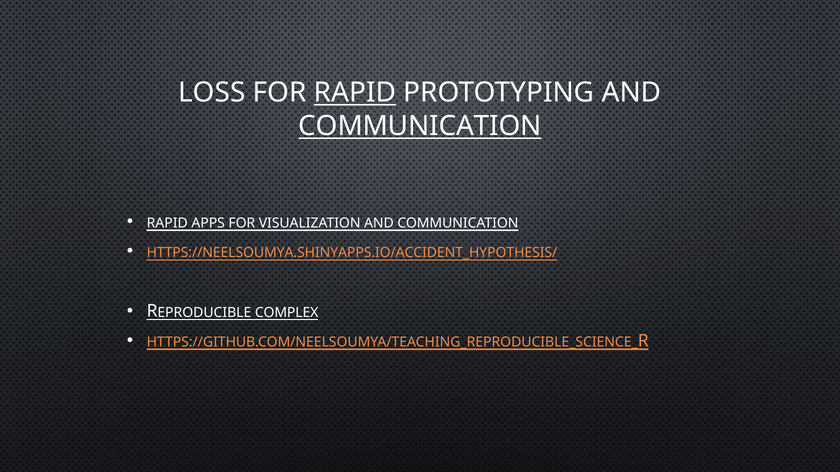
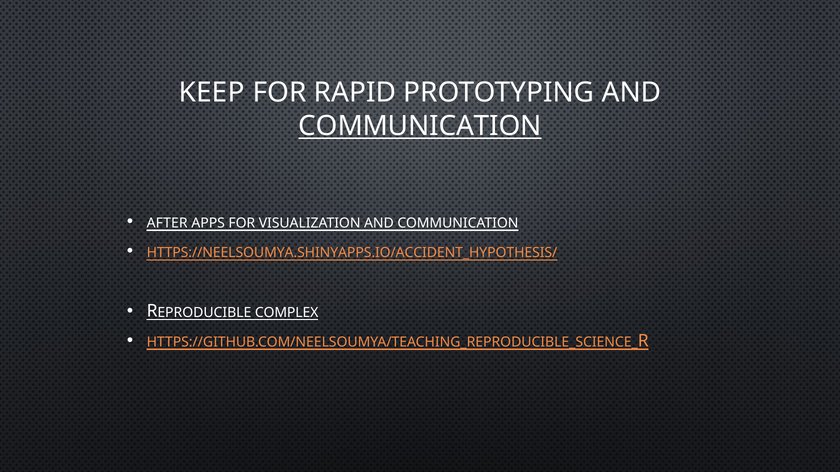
LOSS: LOSS -> KEEP
RAPID at (355, 93) underline: present -> none
RAPID at (167, 223): RAPID -> AFTER
